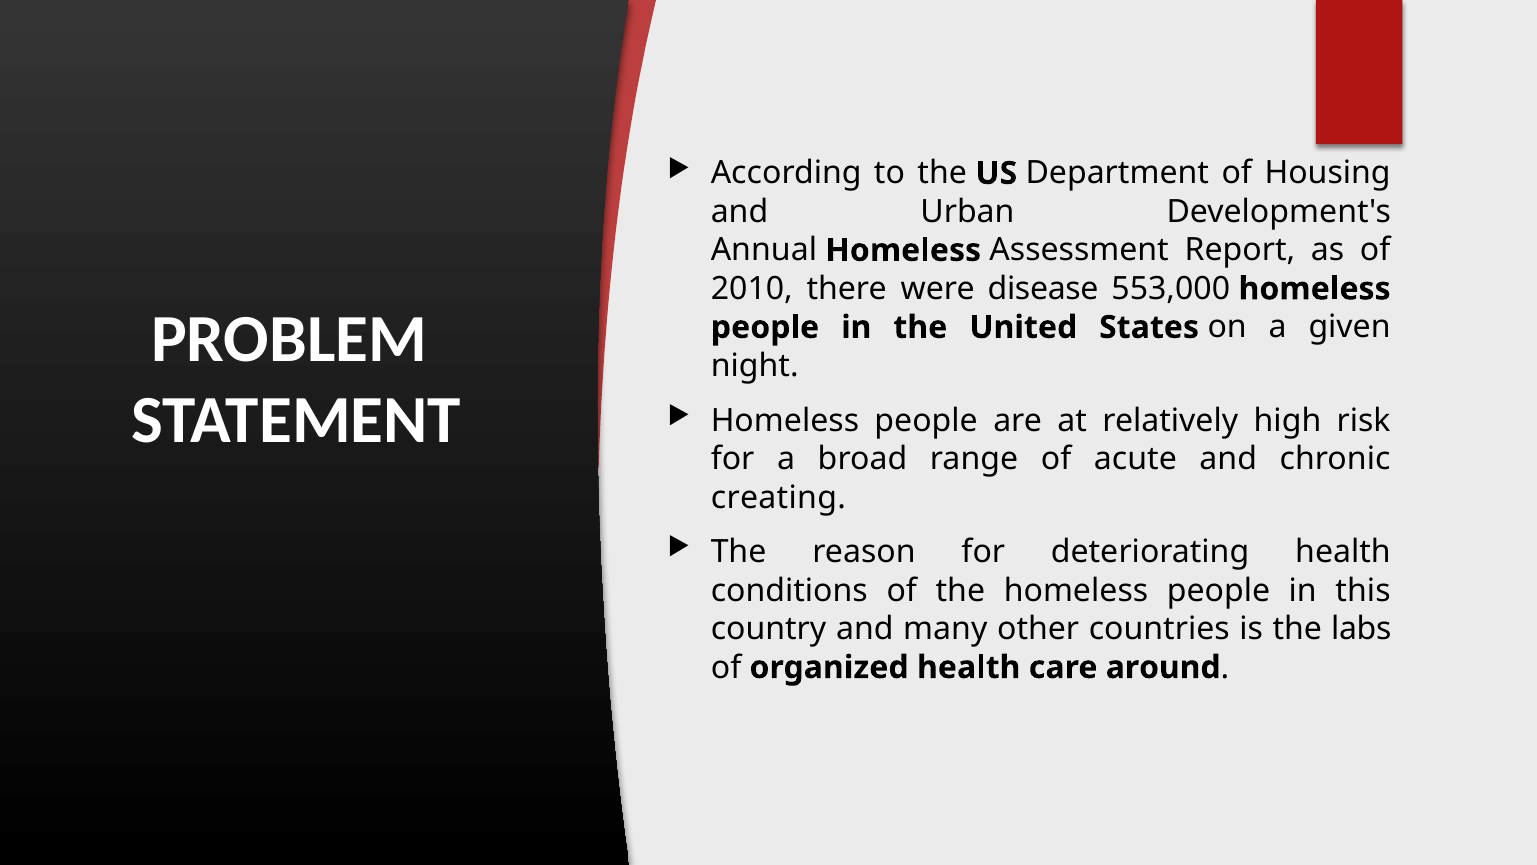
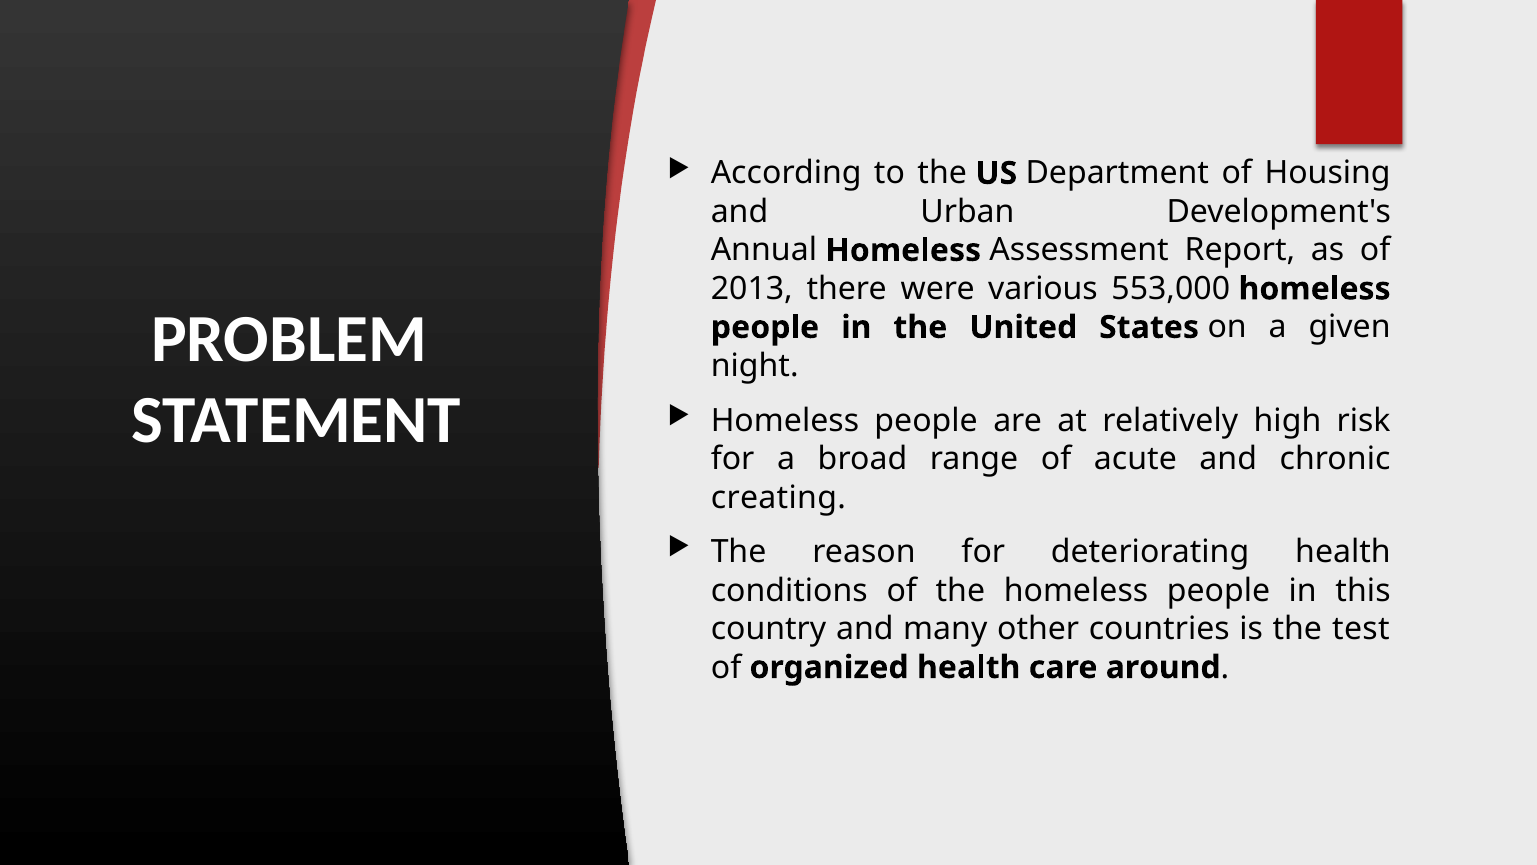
2010: 2010 -> 2013
disease: disease -> various
labs: labs -> test
